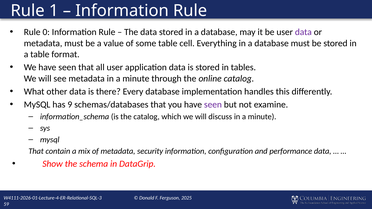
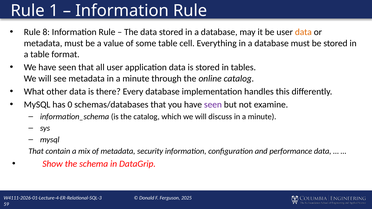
0: 0 -> 8
data at (303, 32) colour: purple -> orange
9: 9 -> 0
